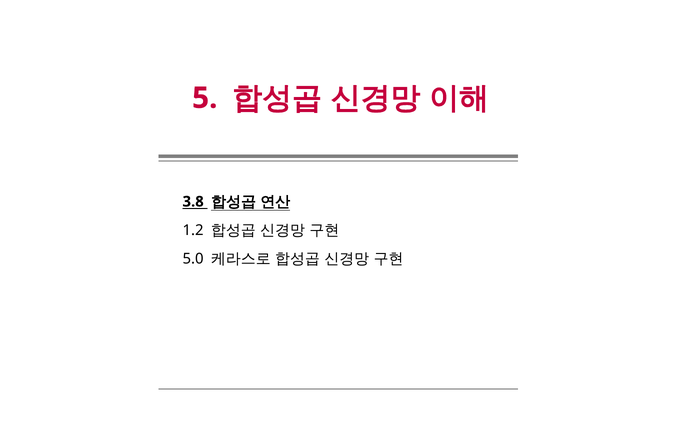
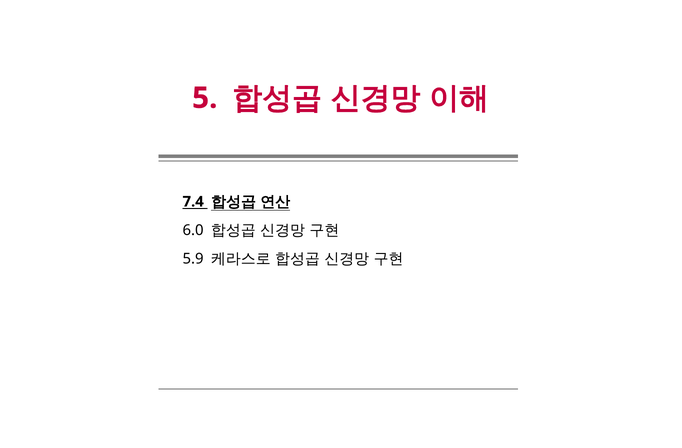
3.8: 3.8 -> 7.4
1.2: 1.2 -> 6.0
5.0: 5.0 -> 5.9
